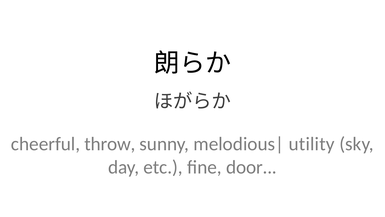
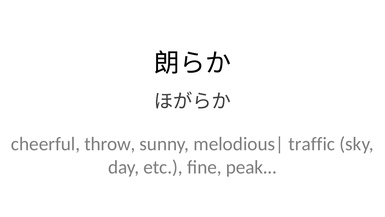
utility: utility -> traffic
door: door -> peak
